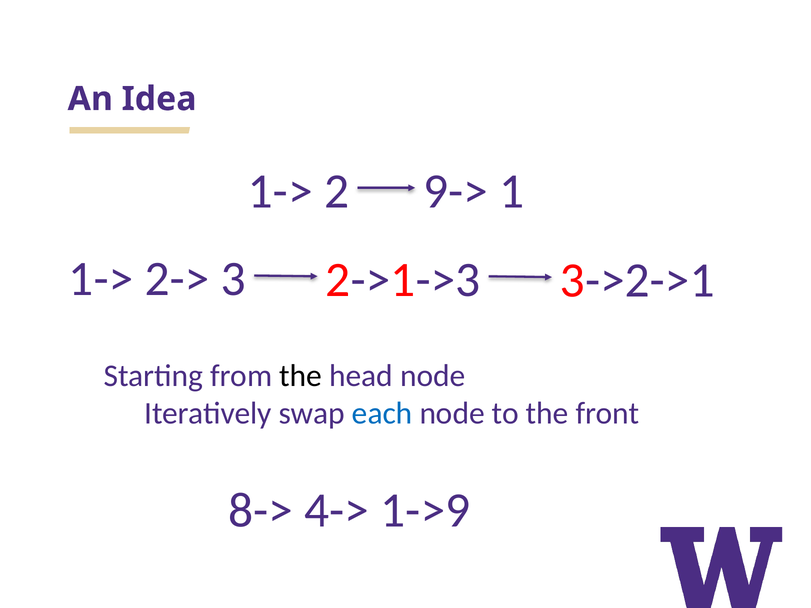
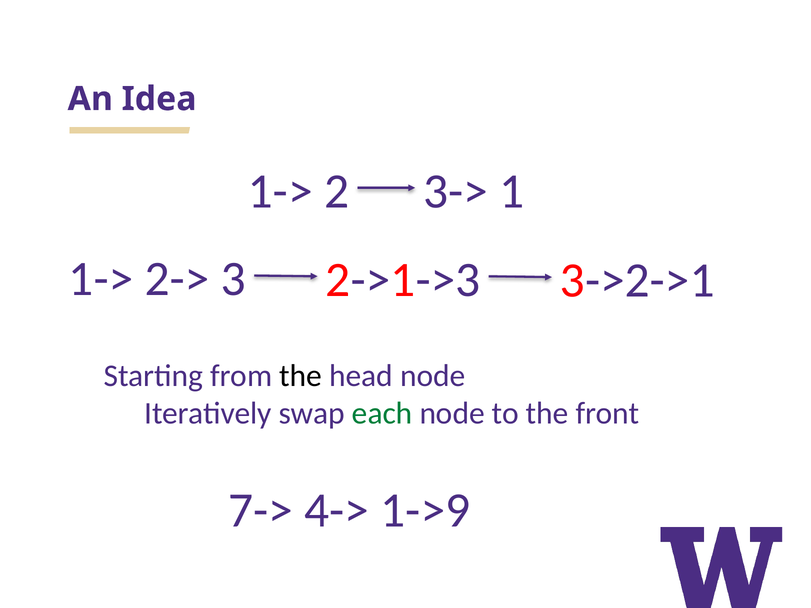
9->: 9-> -> 3->
each colour: blue -> green
8->: 8-> -> 7->
